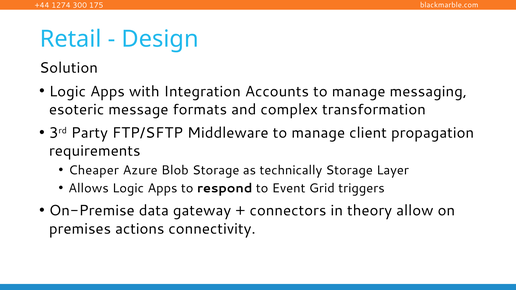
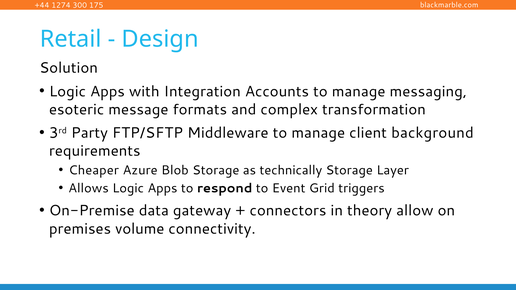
propagation: propagation -> background
actions: actions -> volume
